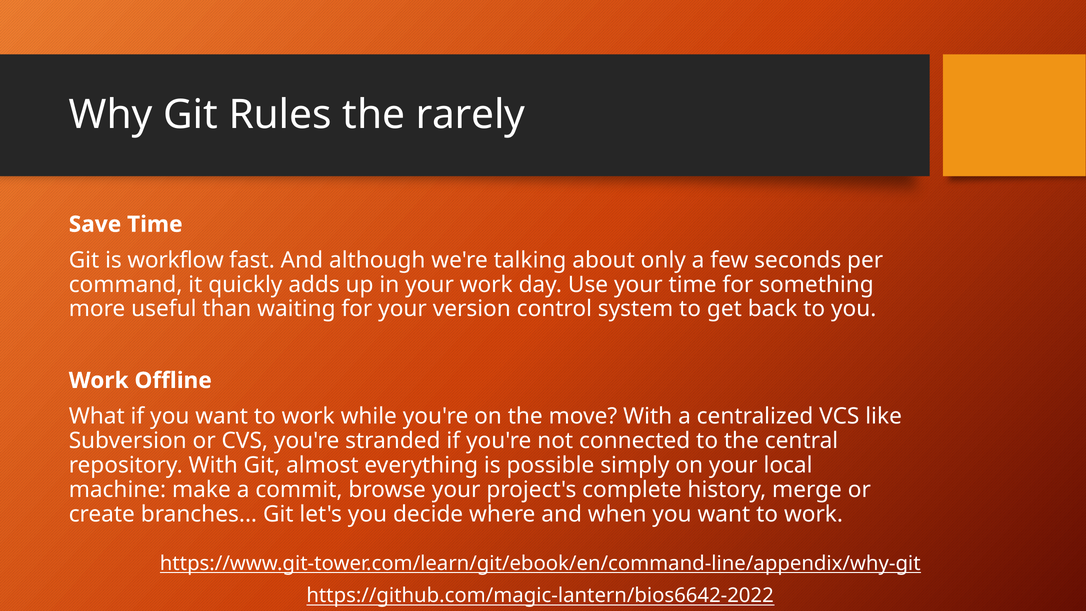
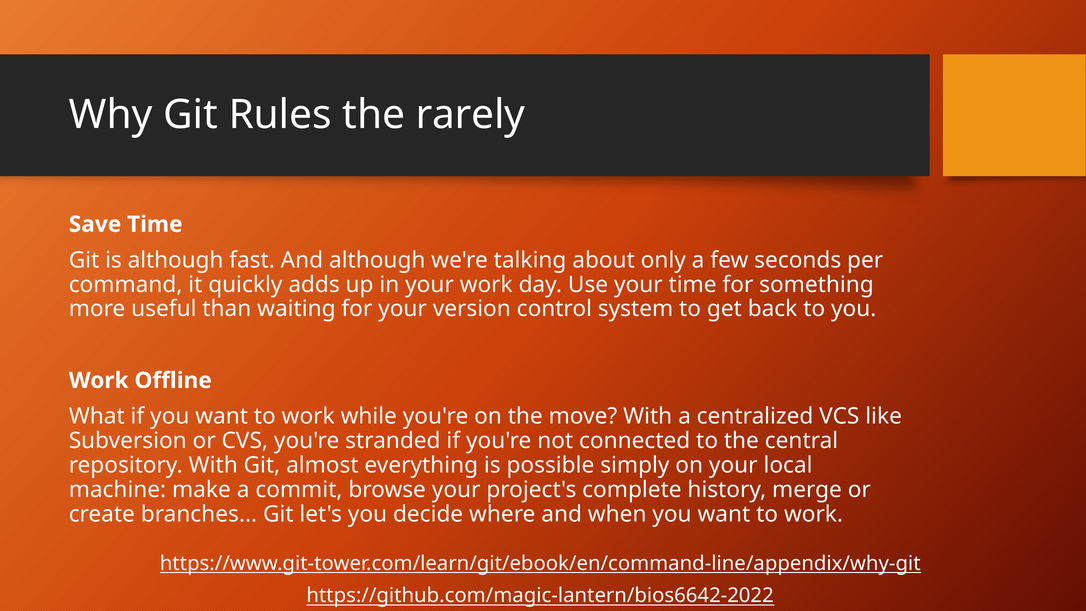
is workflow: workflow -> although
